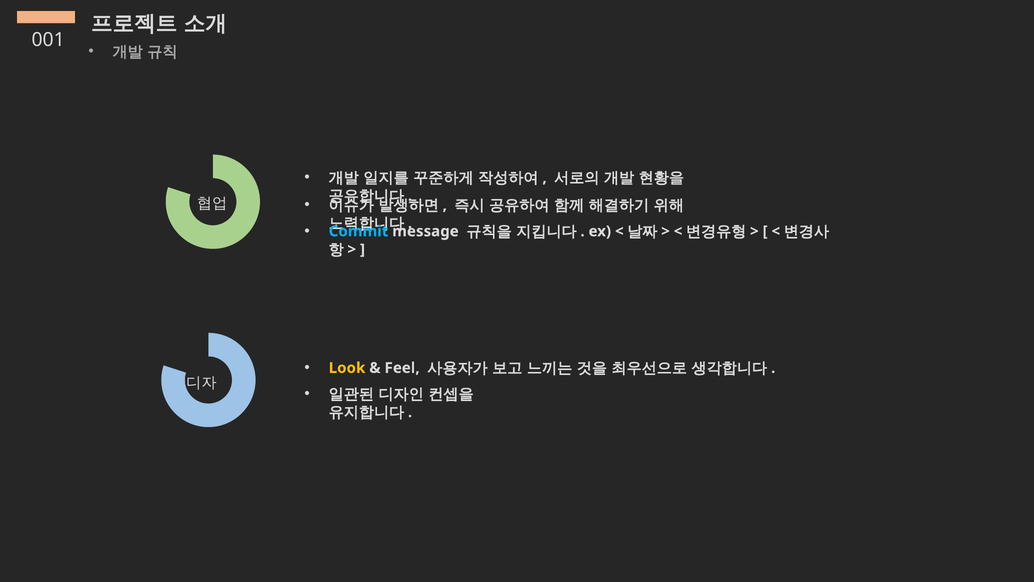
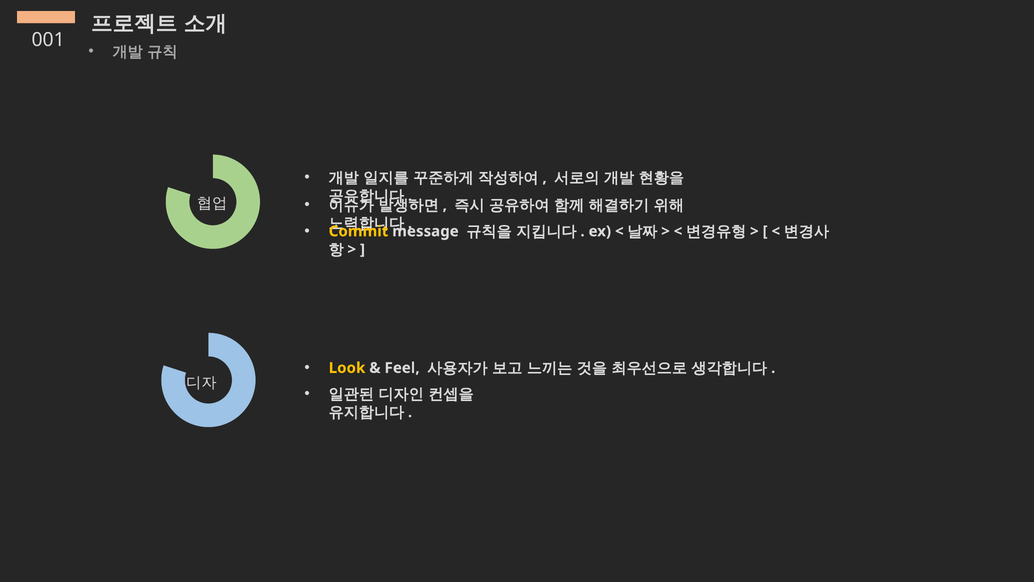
Commit colour: light blue -> yellow
